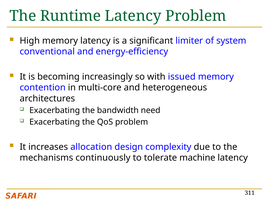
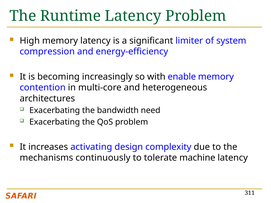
conventional: conventional -> compression
issued: issued -> enable
allocation: allocation -> activating
